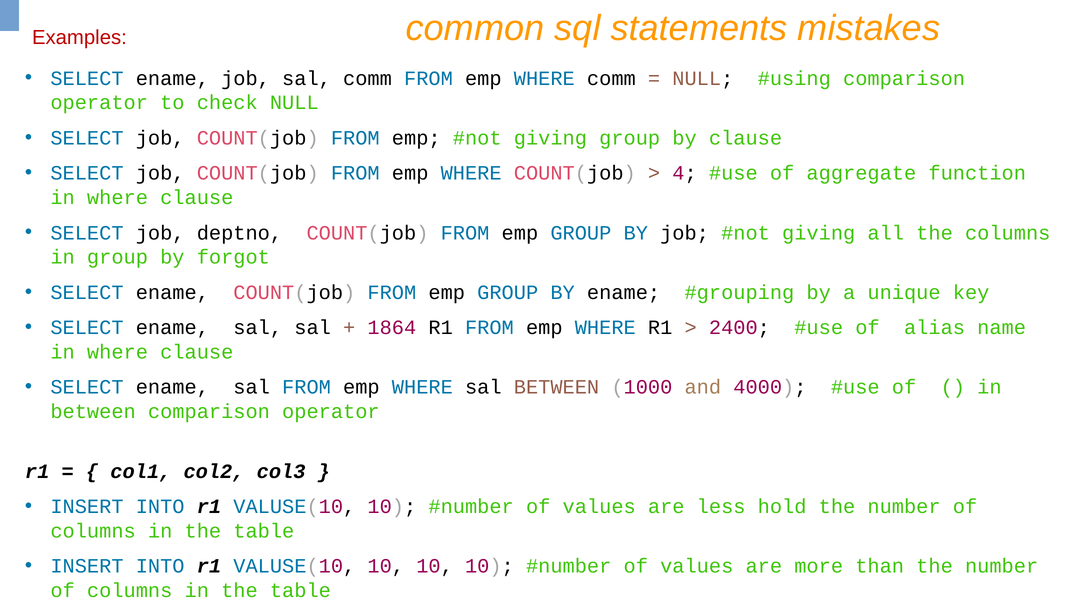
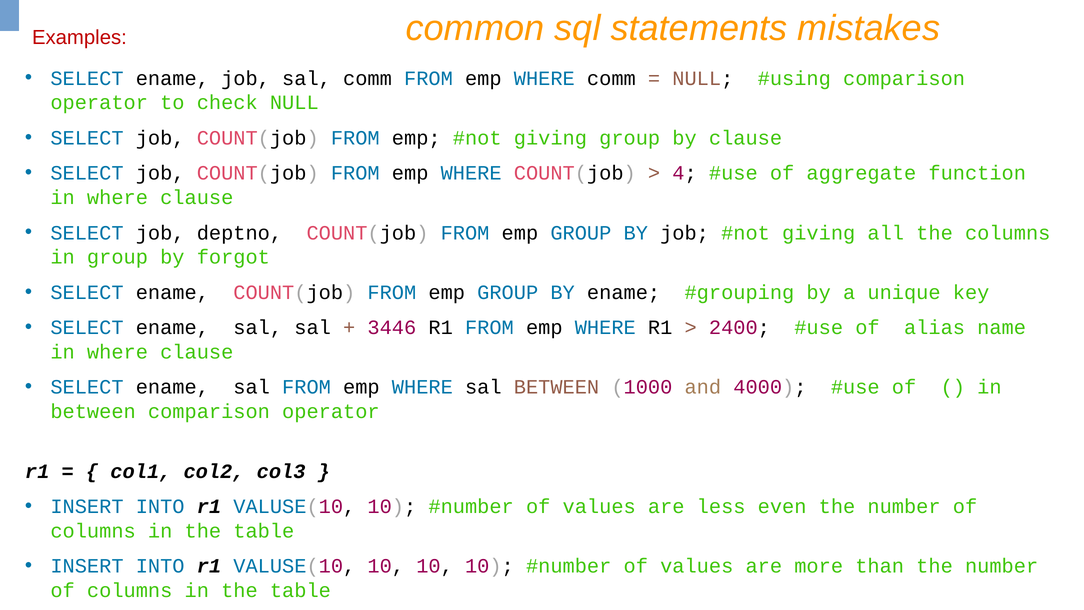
1864: 1864 -> 3446
hold: hold -> even
